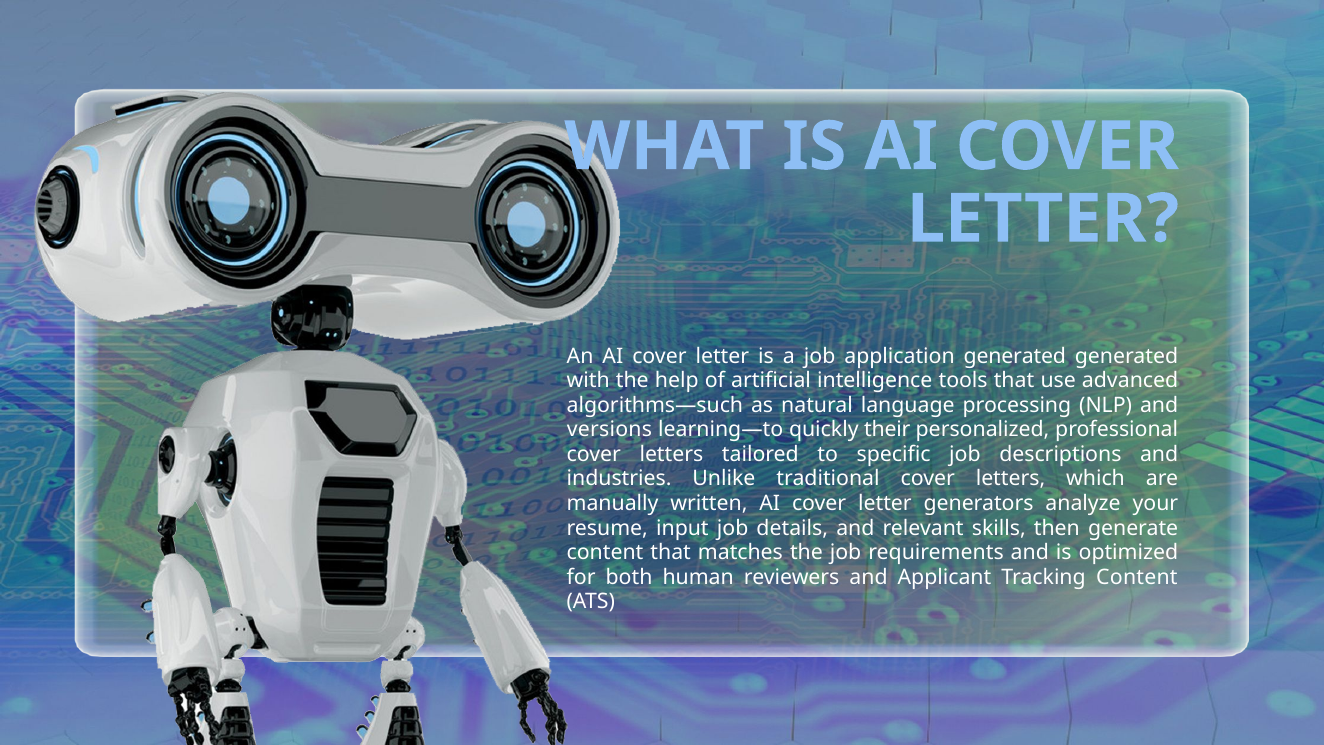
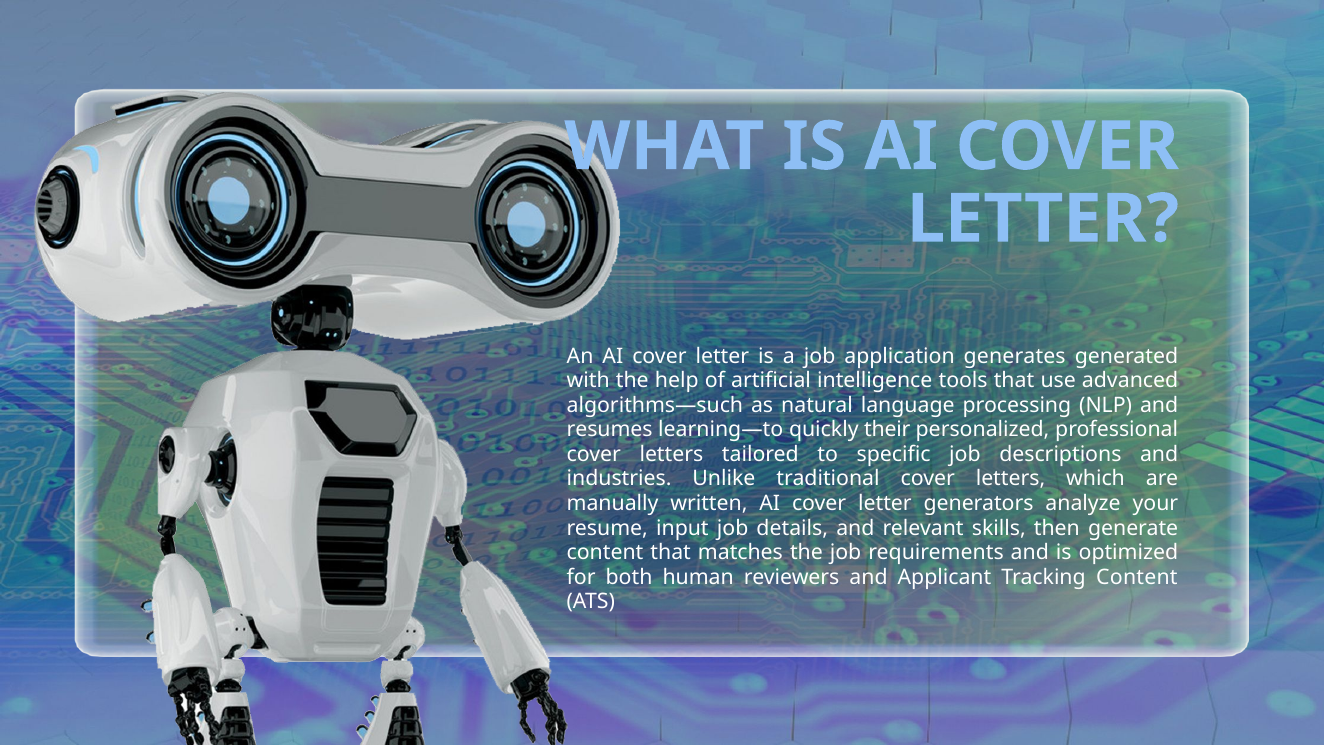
application generated: generated -> generates
versions: versions -> resumes
